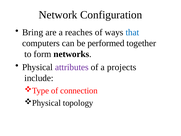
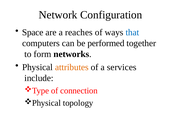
Bring: Bring -> Space
attributes colour: purple -> orange
projects: projects -> services
